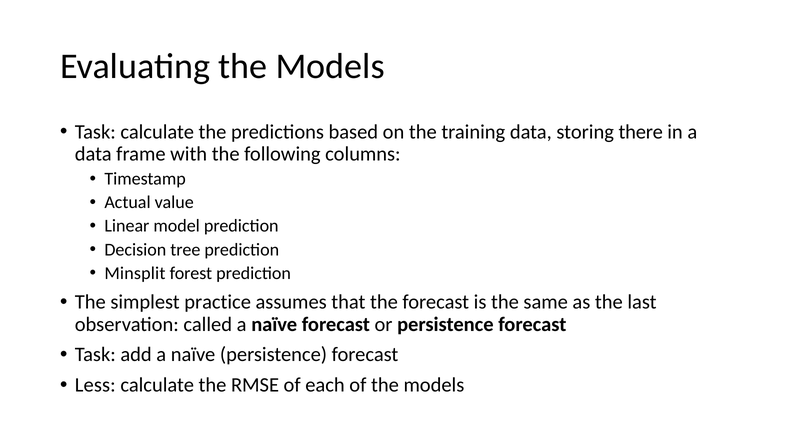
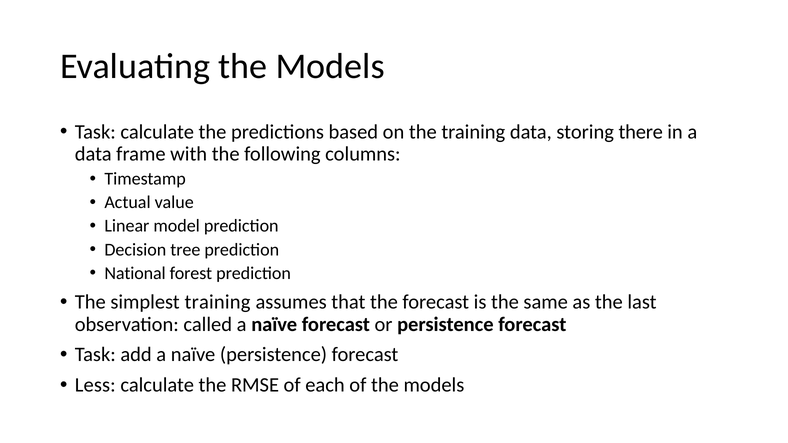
Minsplit: Minsplit -> National
simplest practice: practice -> training
